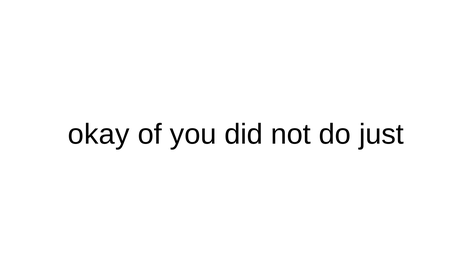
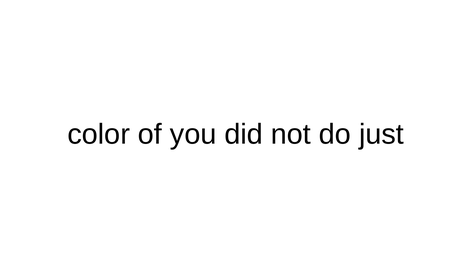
okay: okay -> color
